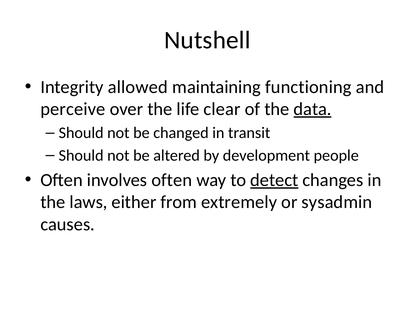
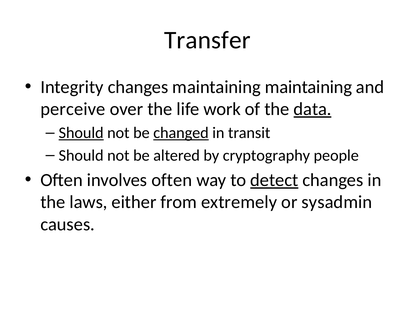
Nutshell: Nutshell -> Transfer
Integrity allowed: allowed -> changes
maintaining functioning: functioning -> maintaining
clear: clear -> work
Should at (81, 133) underline: none -> present
changed underline: none -> present
development: development -> cryptography
